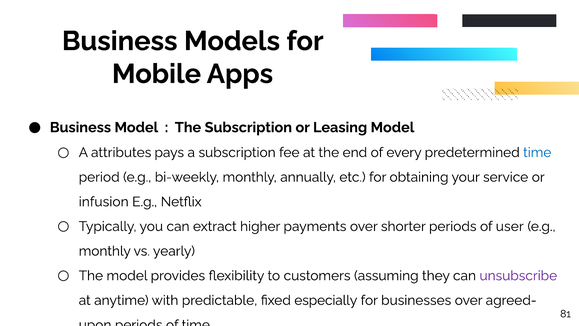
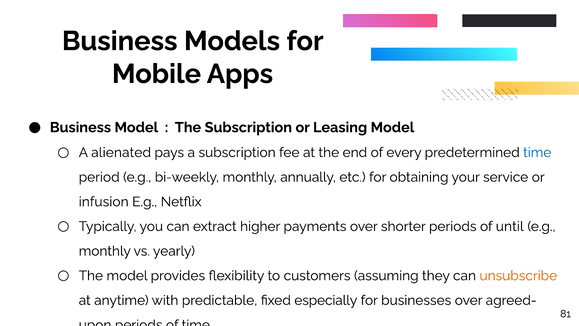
attributes: attributes -> alienated
user: user -> until
unsubscribe colour: purple -> orange
